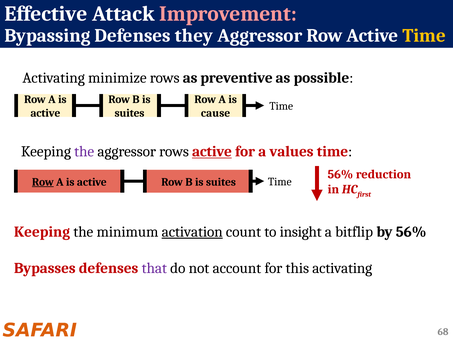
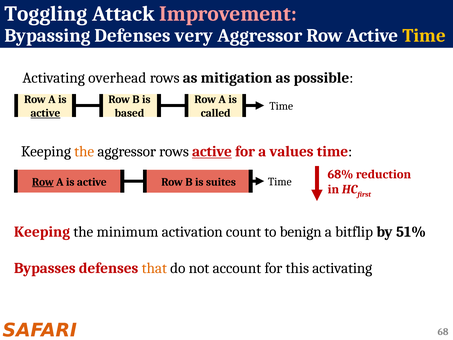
Effective: Effective -> Toggling
they: they -> very
minimize: minimize -> overhead
preventive: preventive -> mitigation
active at (45, 113) underline: none -> present
suites at (130, 113): suites -> based
cause: cause -> called
the at (84, 151) colour: purple -> orange
56% at (340, 174): 56% -> 68%
activation underline: present -> none
insight: insight -> benign
by 56%: 56% -> 51%
that colour: purple -> orange
